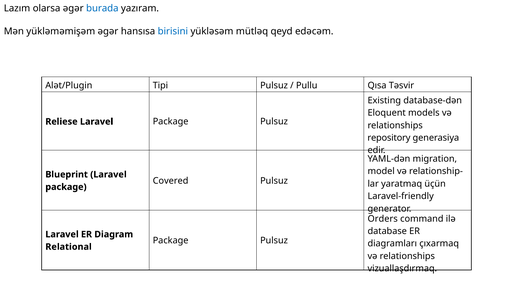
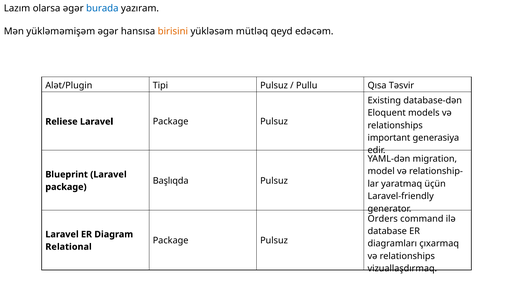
birisini colour: blue -> orange
repository: repository -> important
Covered: Covered -> Başlıqda
